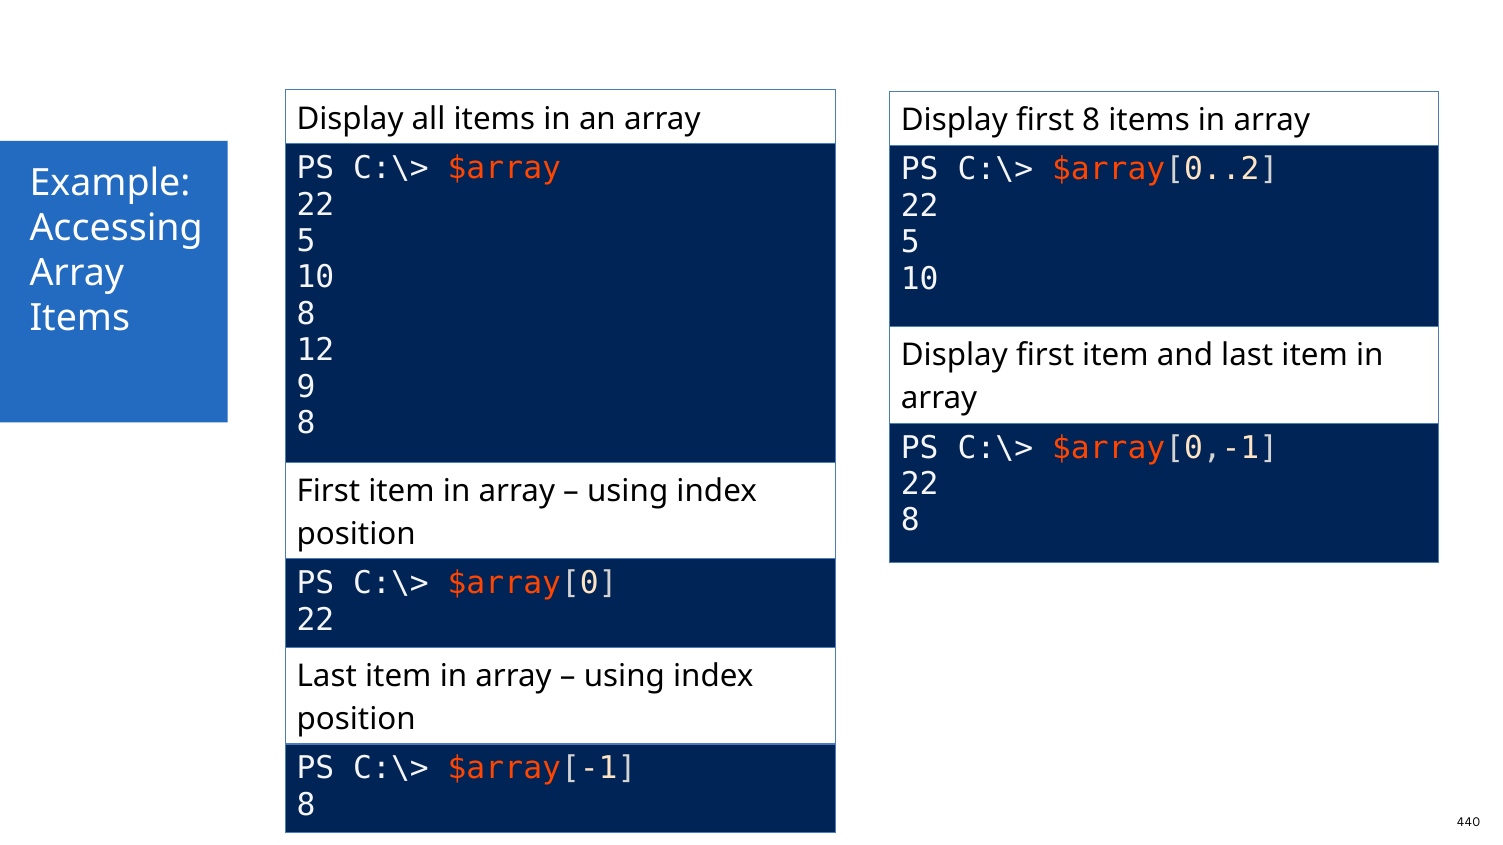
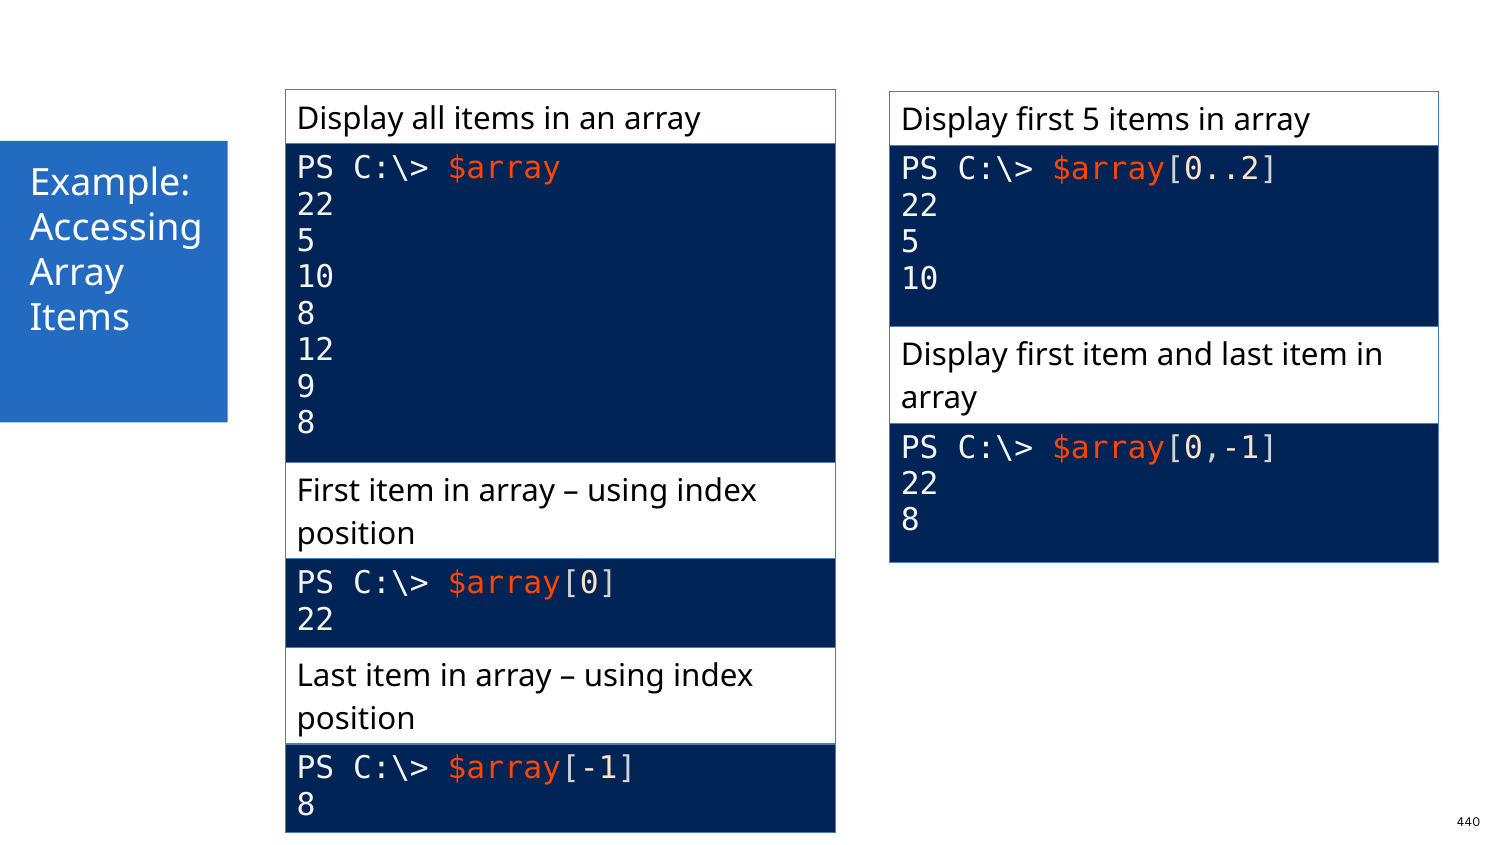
first 8: 8 -> 5
